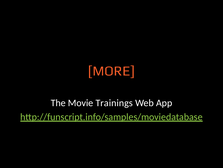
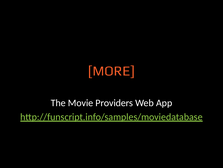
Trainings: Trainings -> Providers
